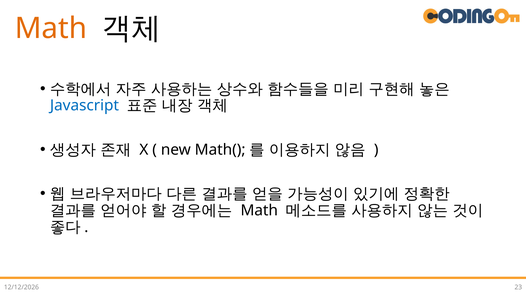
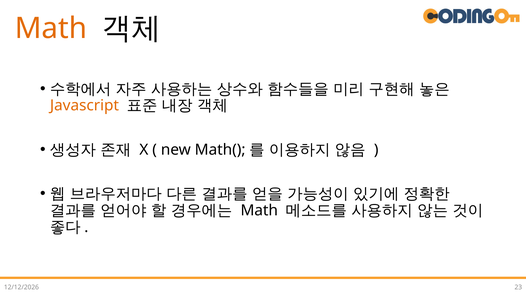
Javascript colour: blue -> orange
